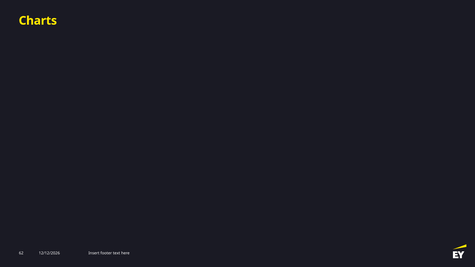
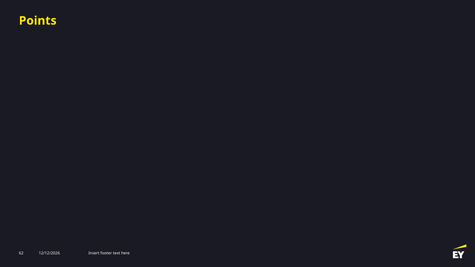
Charts: Charts -> Points
